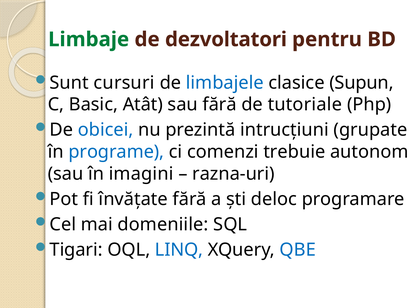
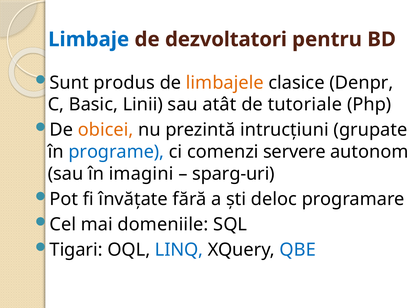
Limbaje colour: green -> blue
cursuri: cursuri -> produs
limbajele colour: blue -> orange
Supun: Supun -> Denpr
Atât: Atât -> Linii
sau fără: fără -> atât
obicei colour: blue -> orange
trebuie: trebuie -> servere
razna-uri: razna-uri -> sparg-uri
